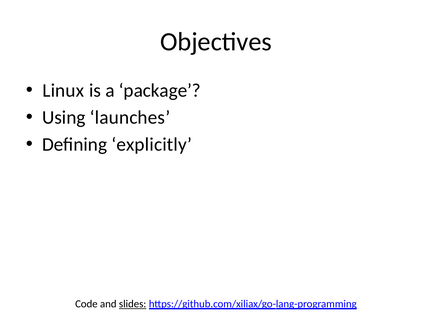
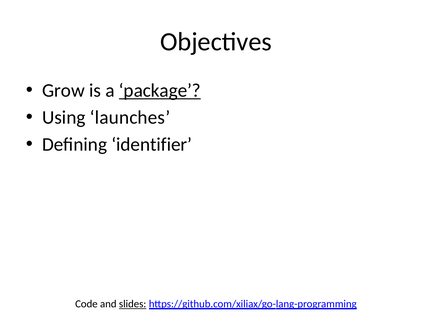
Linux: Linux -> Grow
package underline: none -> present
explicitly: explicitly -> identifier
